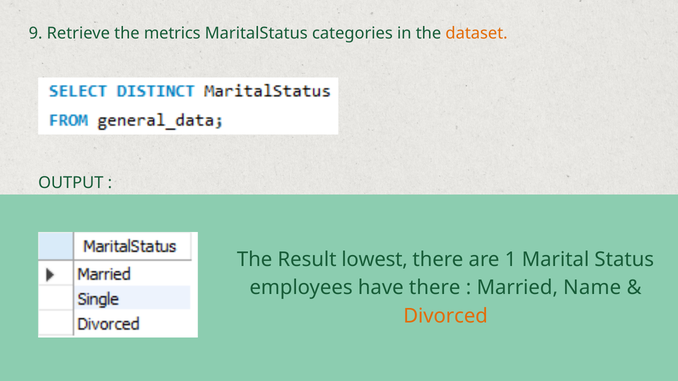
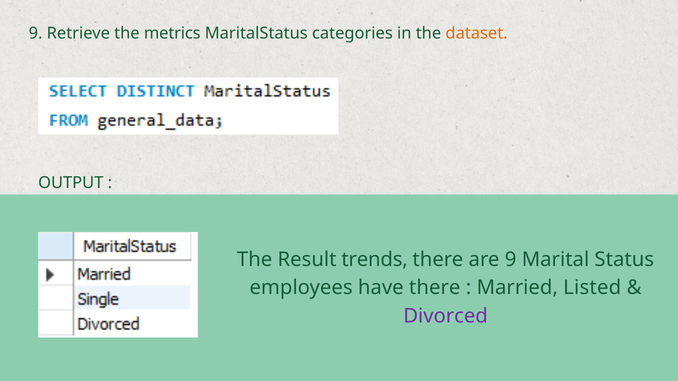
lowest: lowest -> trends
are 1: 1 -> 9
Name: Name -> Listed
Divorced colour: orange -> purple
